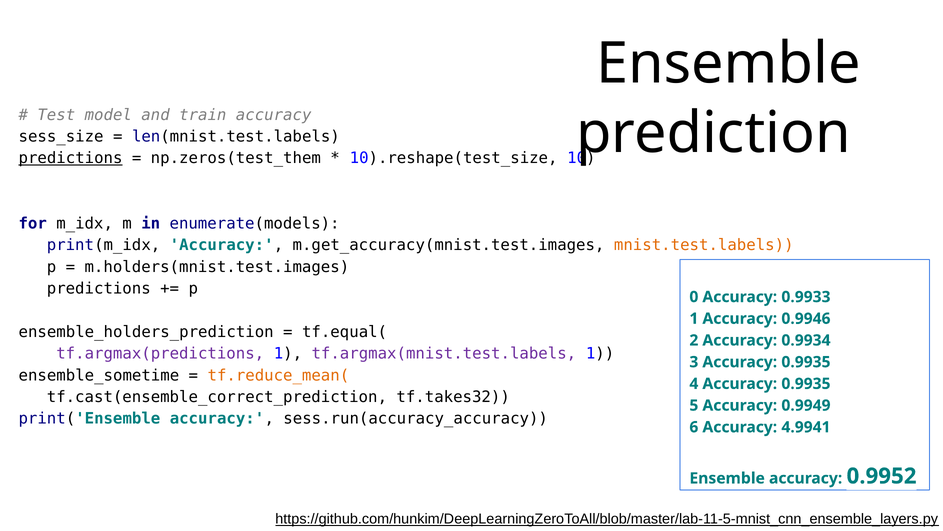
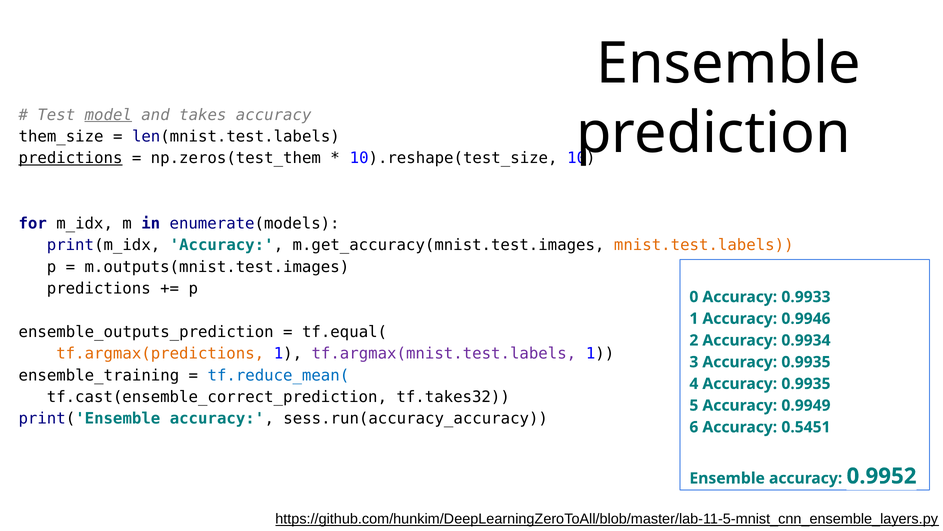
model underline: none -> present
train: train -> takes
sess_size: sess_size -> them_size
m.holders(mnist.test.images: m.holders(mnist.test.images -> m.outputs(mnist.test.images
ensemble_holders_prediction: ensemble_holders_prediction -> ensemble_outputs_prediction
tf.argmax(predictions colour: purple -> orange
ensemble_sometime: ensemble_sometime -> ensemble_training
tf.reduce_mean( colour: orange -> blue
4.9941: 4.9941 -> 0.5451
